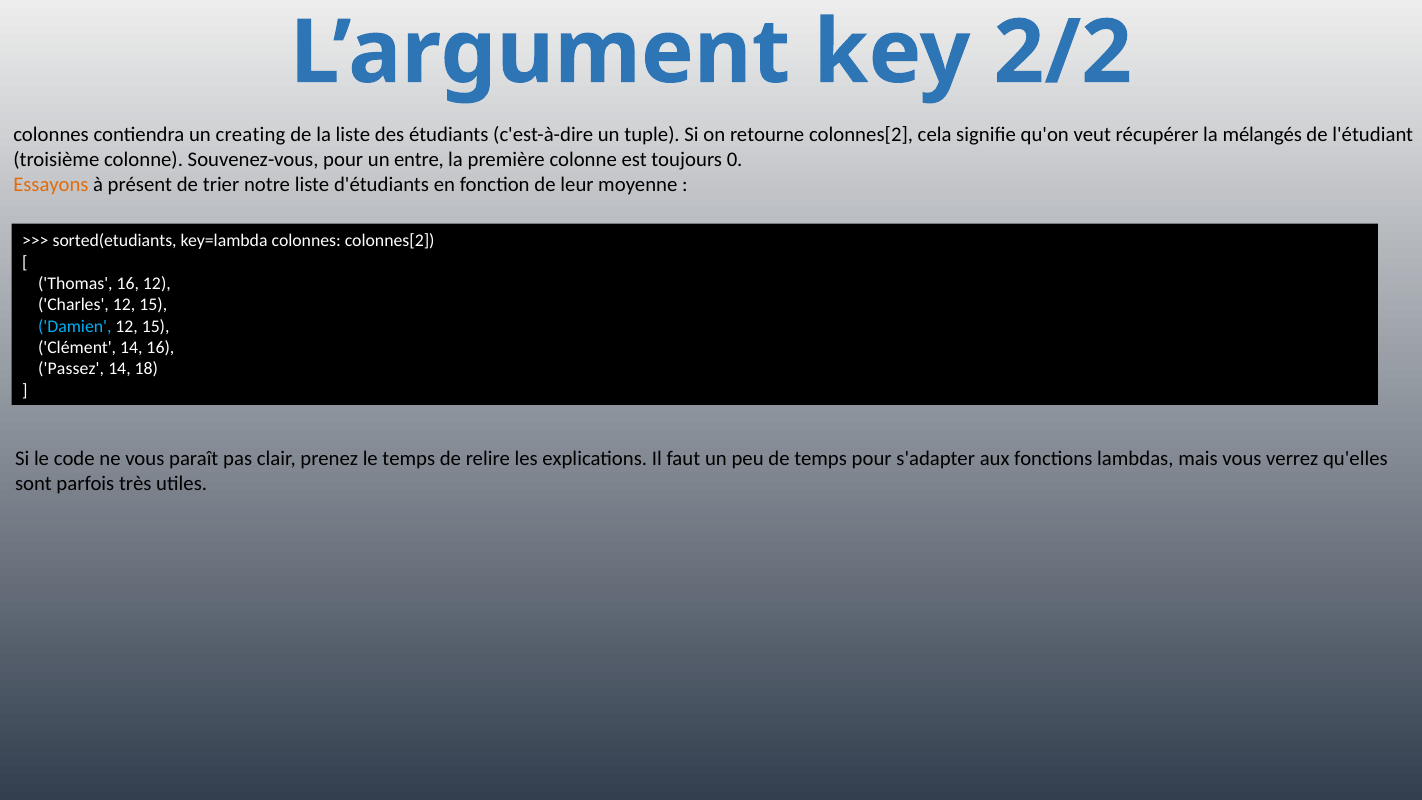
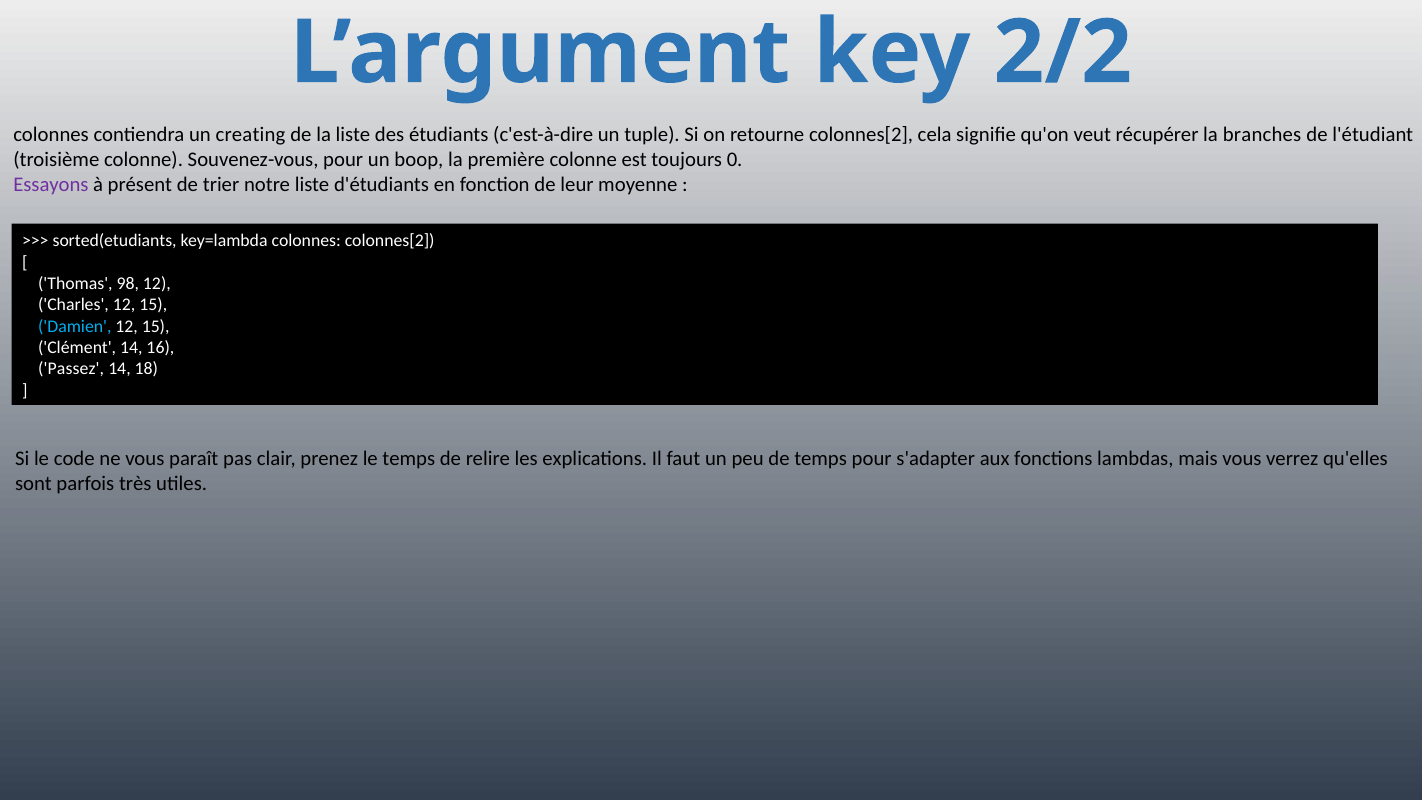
mélangés: mélangés -> branches
entre: entre -> boop
Essayons colour: orange -> purple
Thomas 16: 16 -> 98
